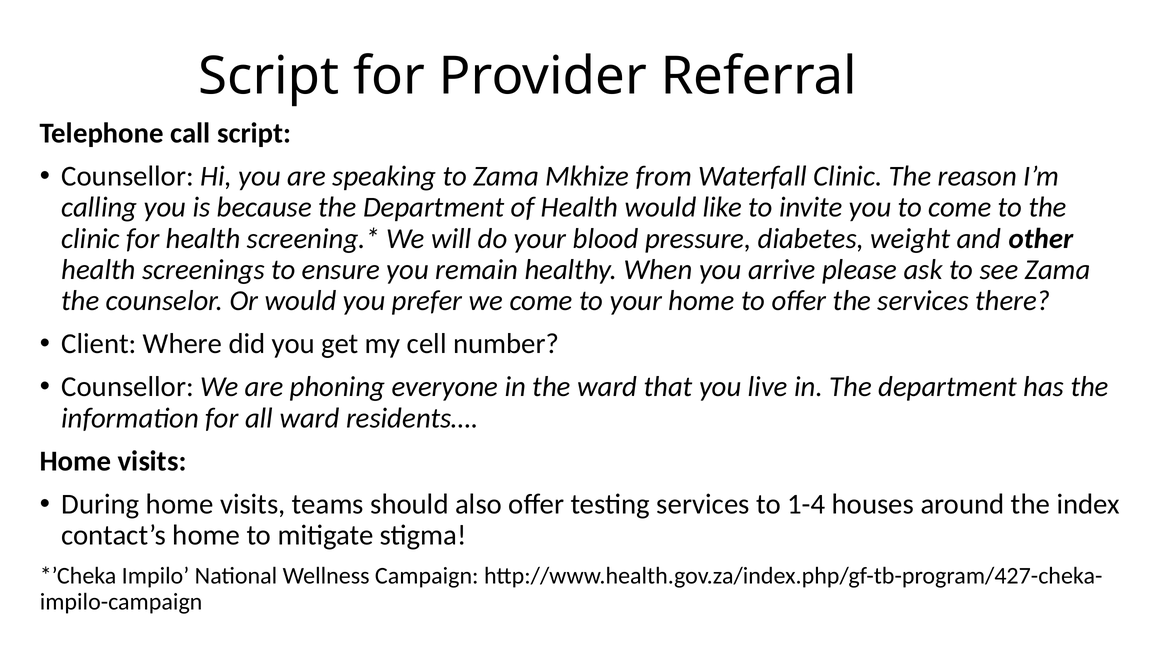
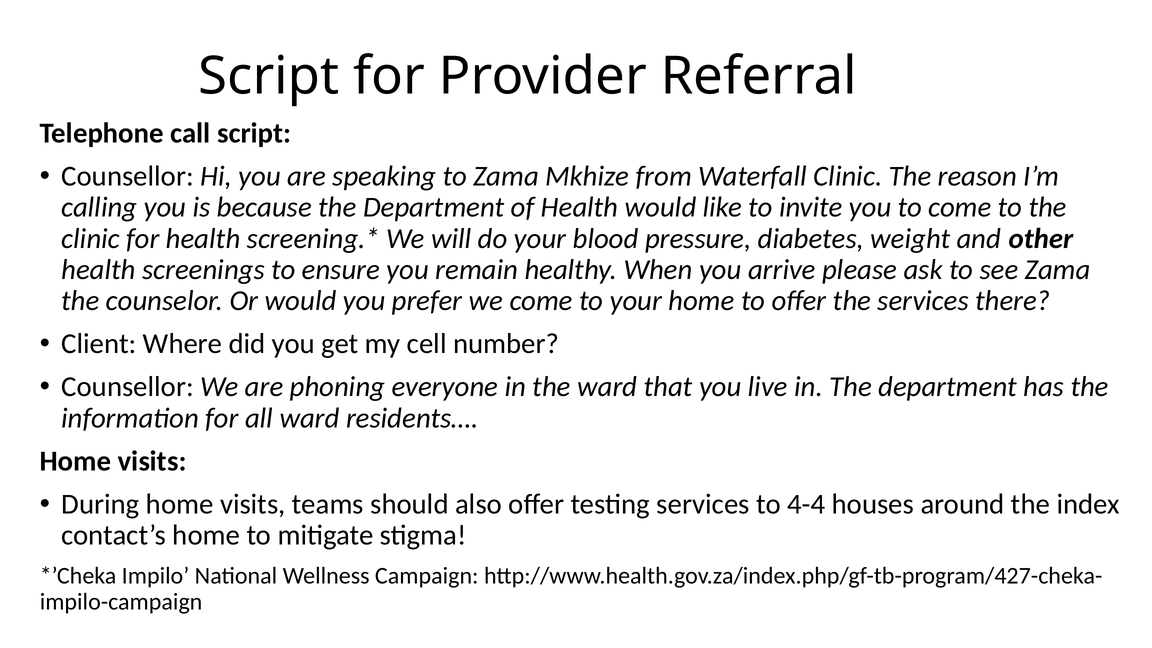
1-4: 1-4 -> 4-4
